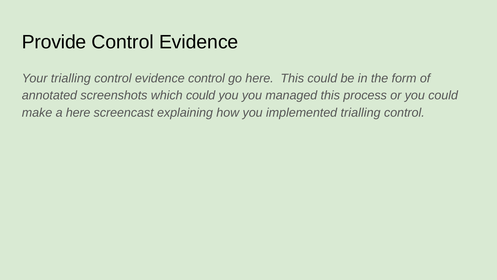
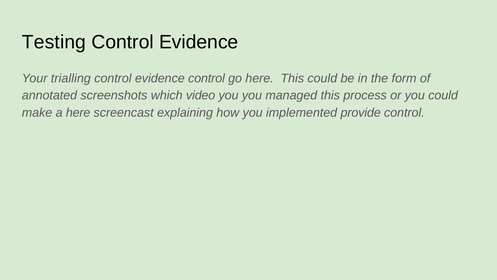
Provide: Provide -> Testing
which could: could -> video
implemented trialling: trialling -> provide
